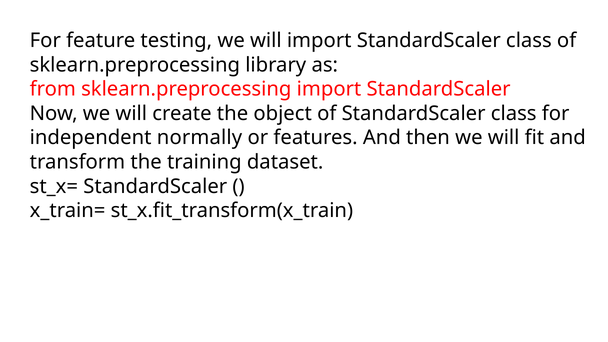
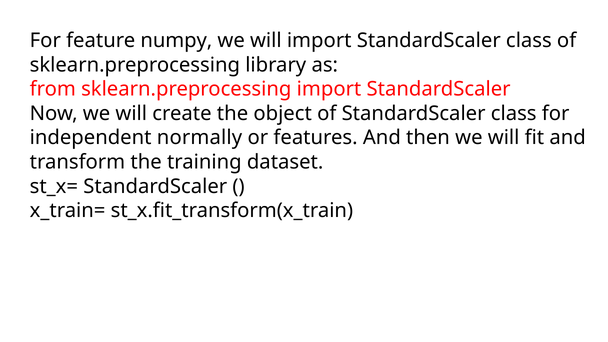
testing: testing -> numpy
